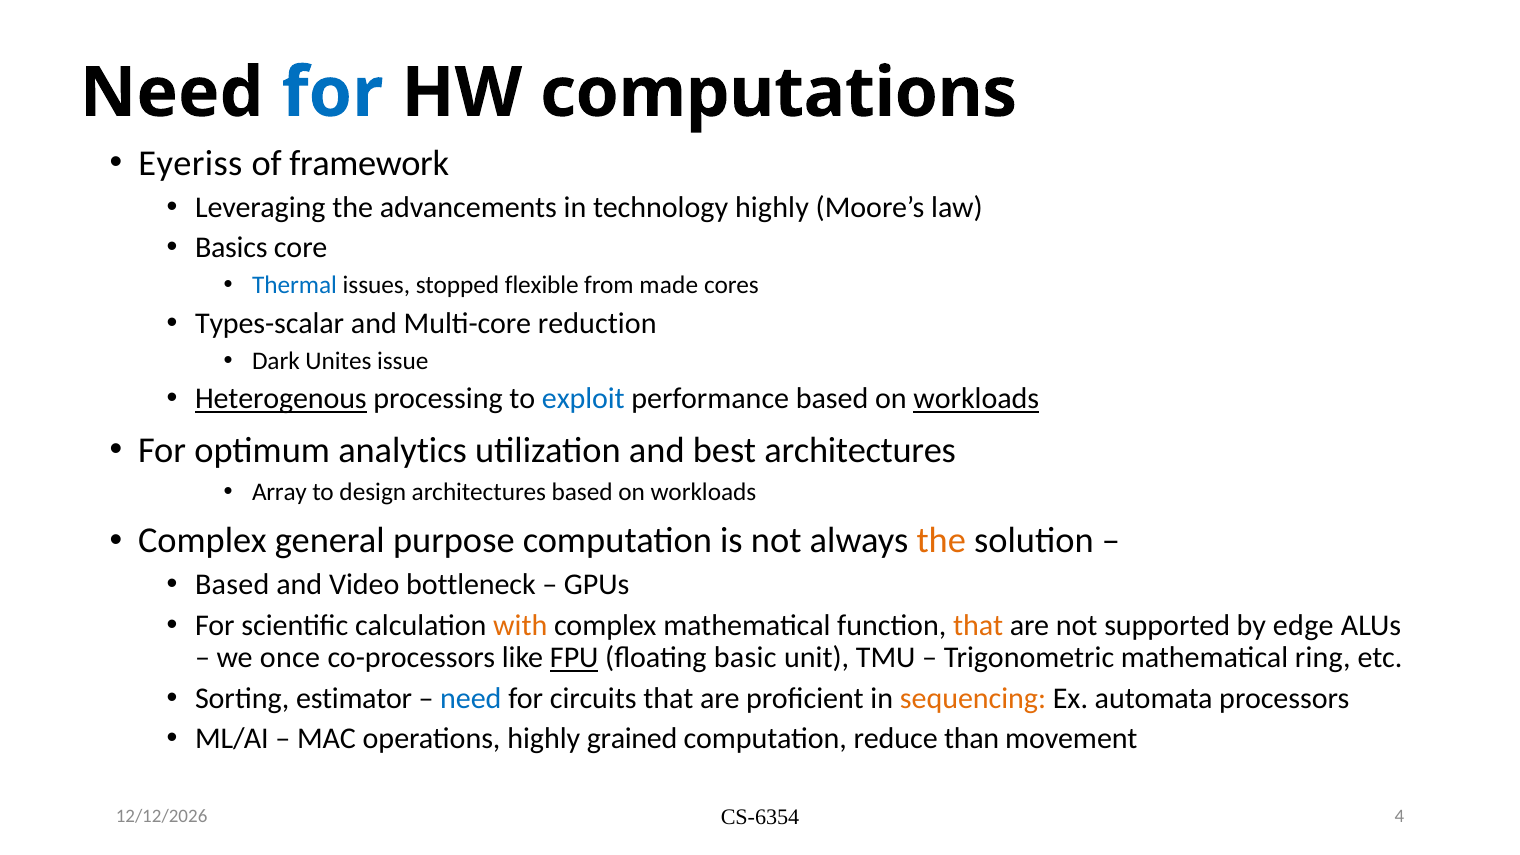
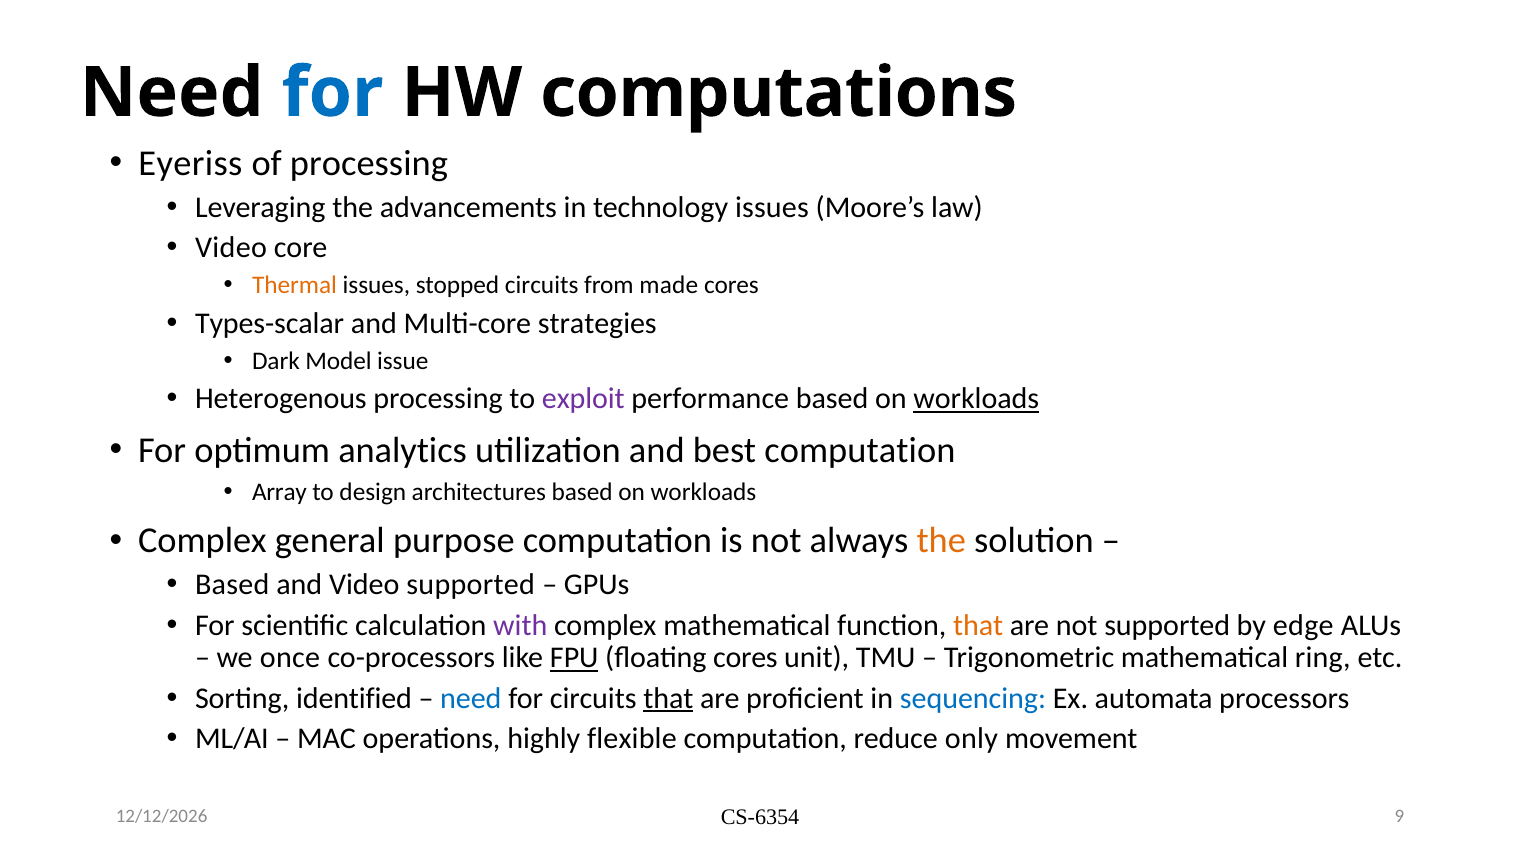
of framework: framework -> processing
technology highly: highly -> issues
Basics at (231, 248): Basics -> Video
Thermal colour: blue -> orange
stopped flexible: flexible -> circuits
reduction: reduction -> strategies
Unites: Unites -> Model
Heterogenous underline: present -> none
exploit colour: blue -> purple
best architectures: architectures -> computation
Video bottleneck: bottleneck -> supported
with colour: orange -> purple
floating basic: basic -> cores
estimator: estimator -> identified
that at (668, 698) underline: none -> present
sequencing colour: orange -> blue
grained: grained -> flexible
than: than -> only
4: 4 -> 9
